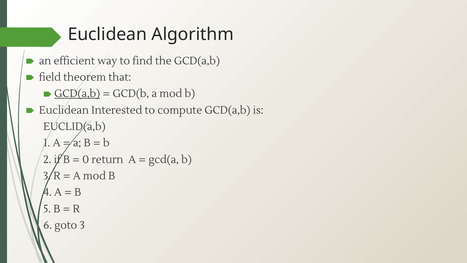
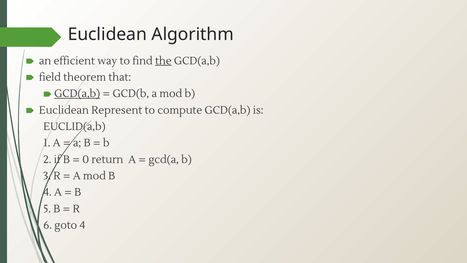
the underline: none -> present
Interested: Interested -> Represent
goto 3: 3 -> 4
